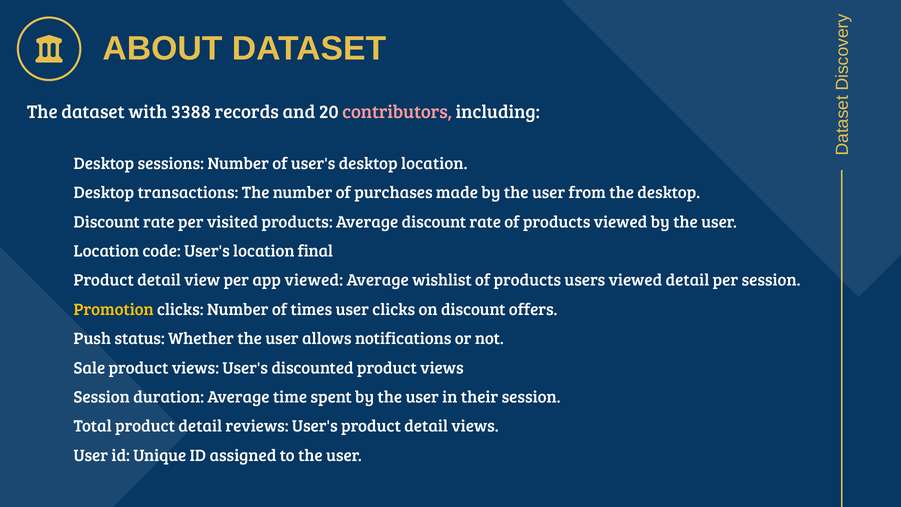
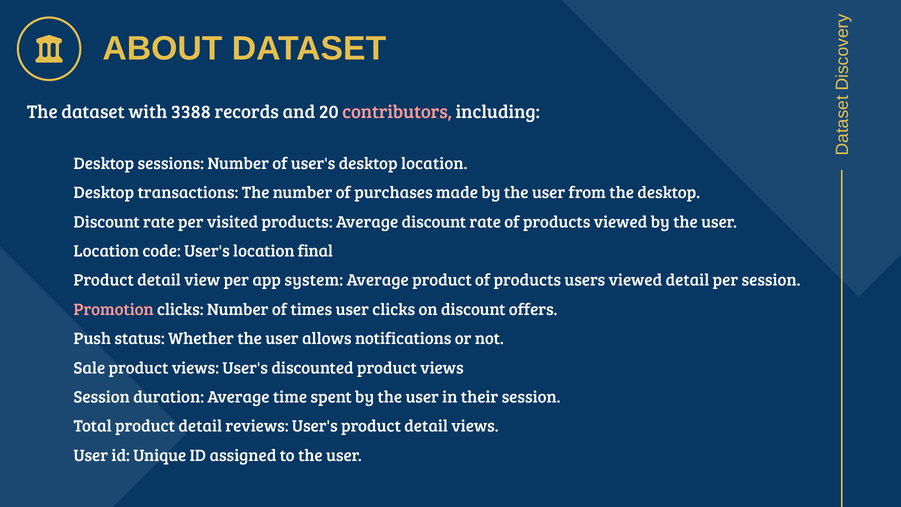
app viewed: viewed -> system
Average wishlist: wishlist -> product
Promotion colour: yellow -> pink
